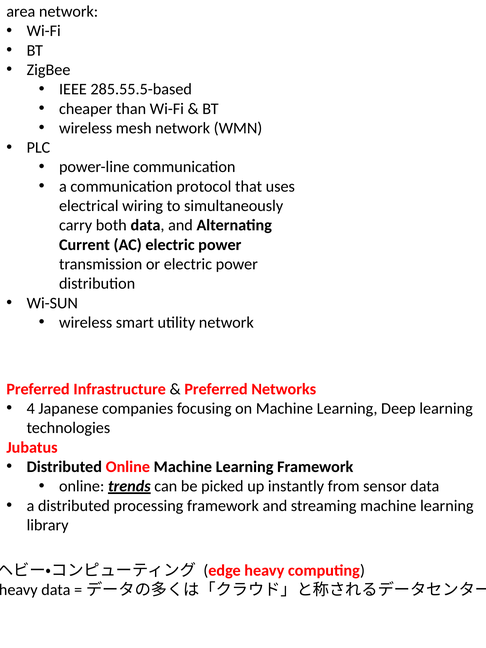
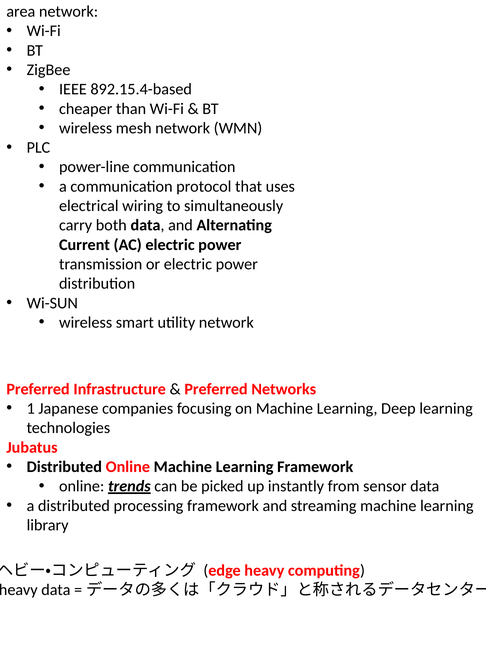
285.55.5-based: 285.55.5-based -> 892.15.4-based
4: 4 -> 1
